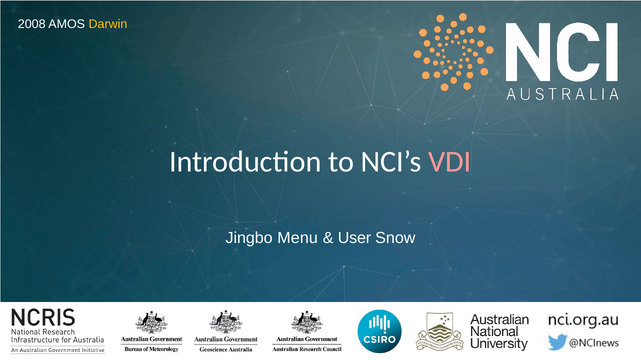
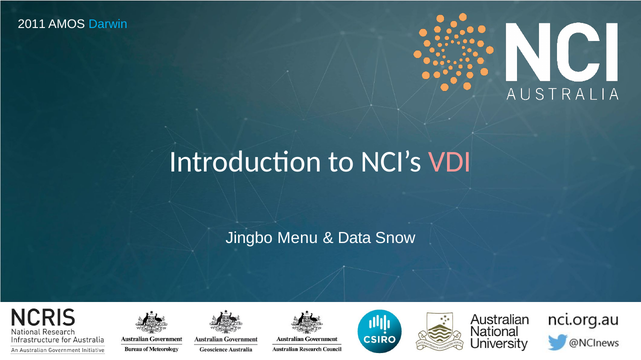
2008: 2008 -> 2011
Darwin colour: yellow -> light blue
User: User -> Data
